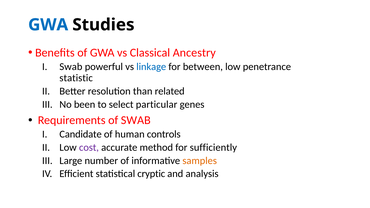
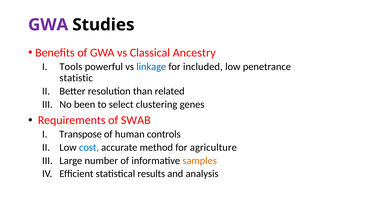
GWA at (48, 25) colour: blue -> purple
Swab at (71, 67): Swab -> Tools
between: between -> included
particular: particular -> clustering
Candidate: Candidate -> Transpose
cost colour: purple -> blue
sufficiently: sufficiently -> agriculture
cryptic: cryptic -> results
